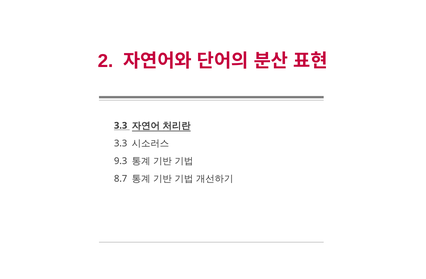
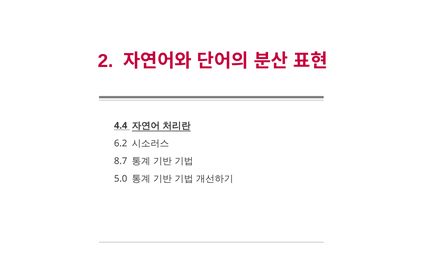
3.3 at (121, 126): 3.3 -> 4.4
3.3 at (121, 144): 3.3 -> 6.2
9.3: 9.3 -> 8.7
8.7: 8.7 -> 5.0
